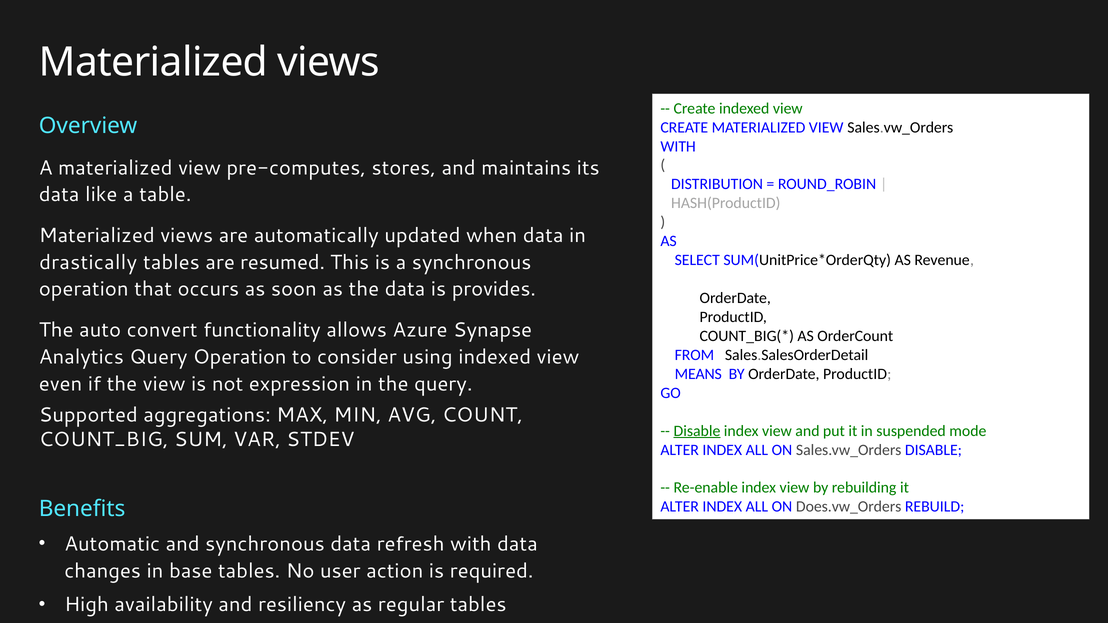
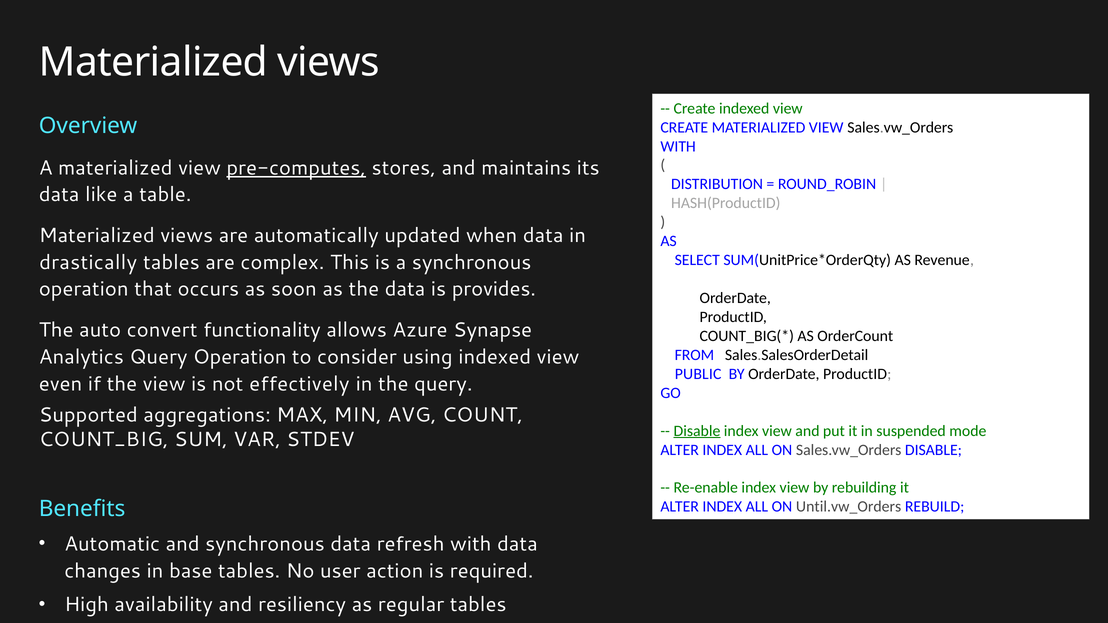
pre-computes underline: none -> present
resumed: resumed -> complex
MEANS: MEANS -> PUBLIC
expression: expression -> effectively
Does.vw_Orders: Does.vw_Orders -> Until.vw_Orders
